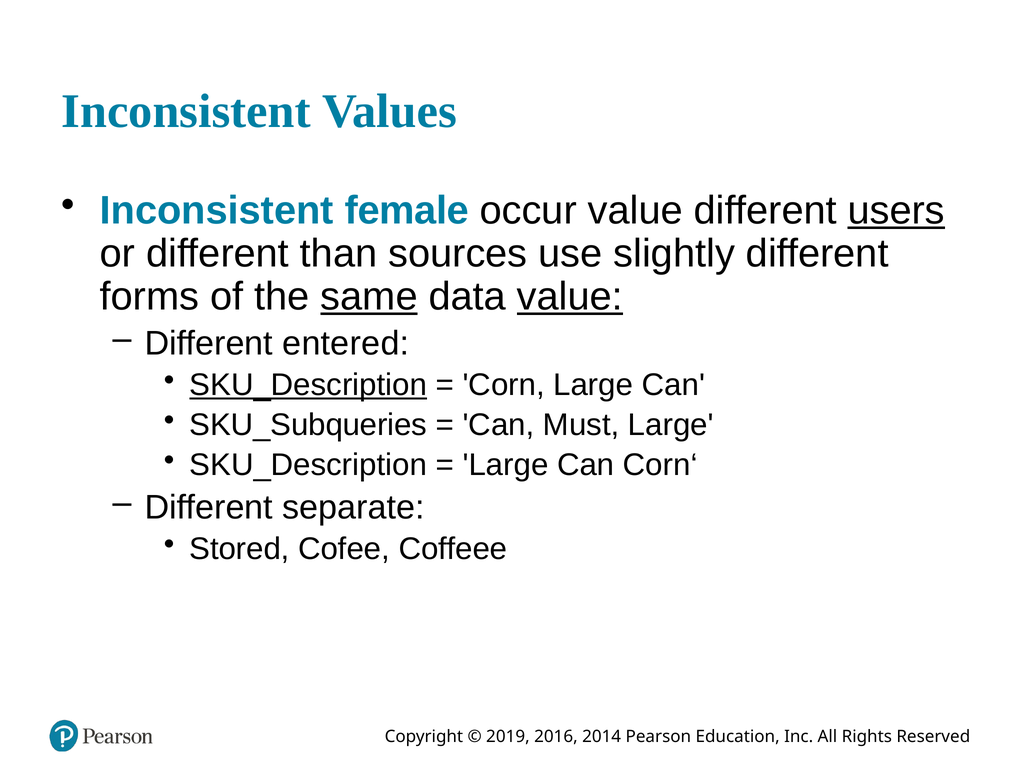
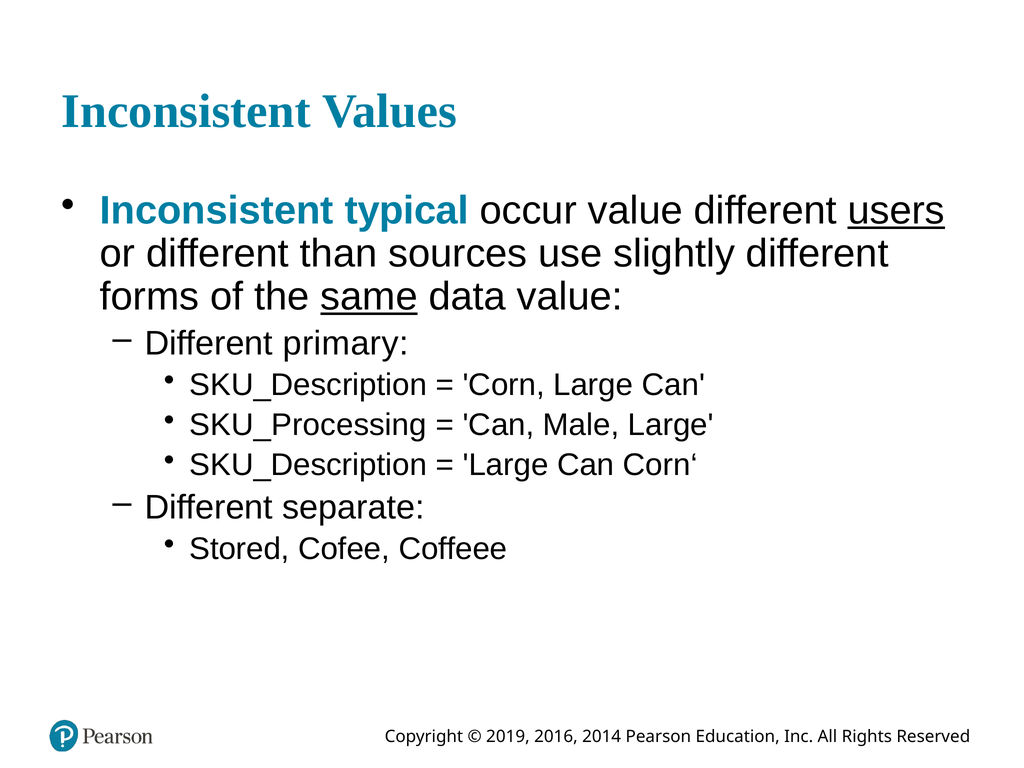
female: female -> typical
value at (570, 297) underline: present -> none
entered: entered -> primary
SKU_Description at (308, 385) underline: present -> none
SKU_Subqueries: SKU_Subqueries -> SKU_Processing
Must: Must -> Male
